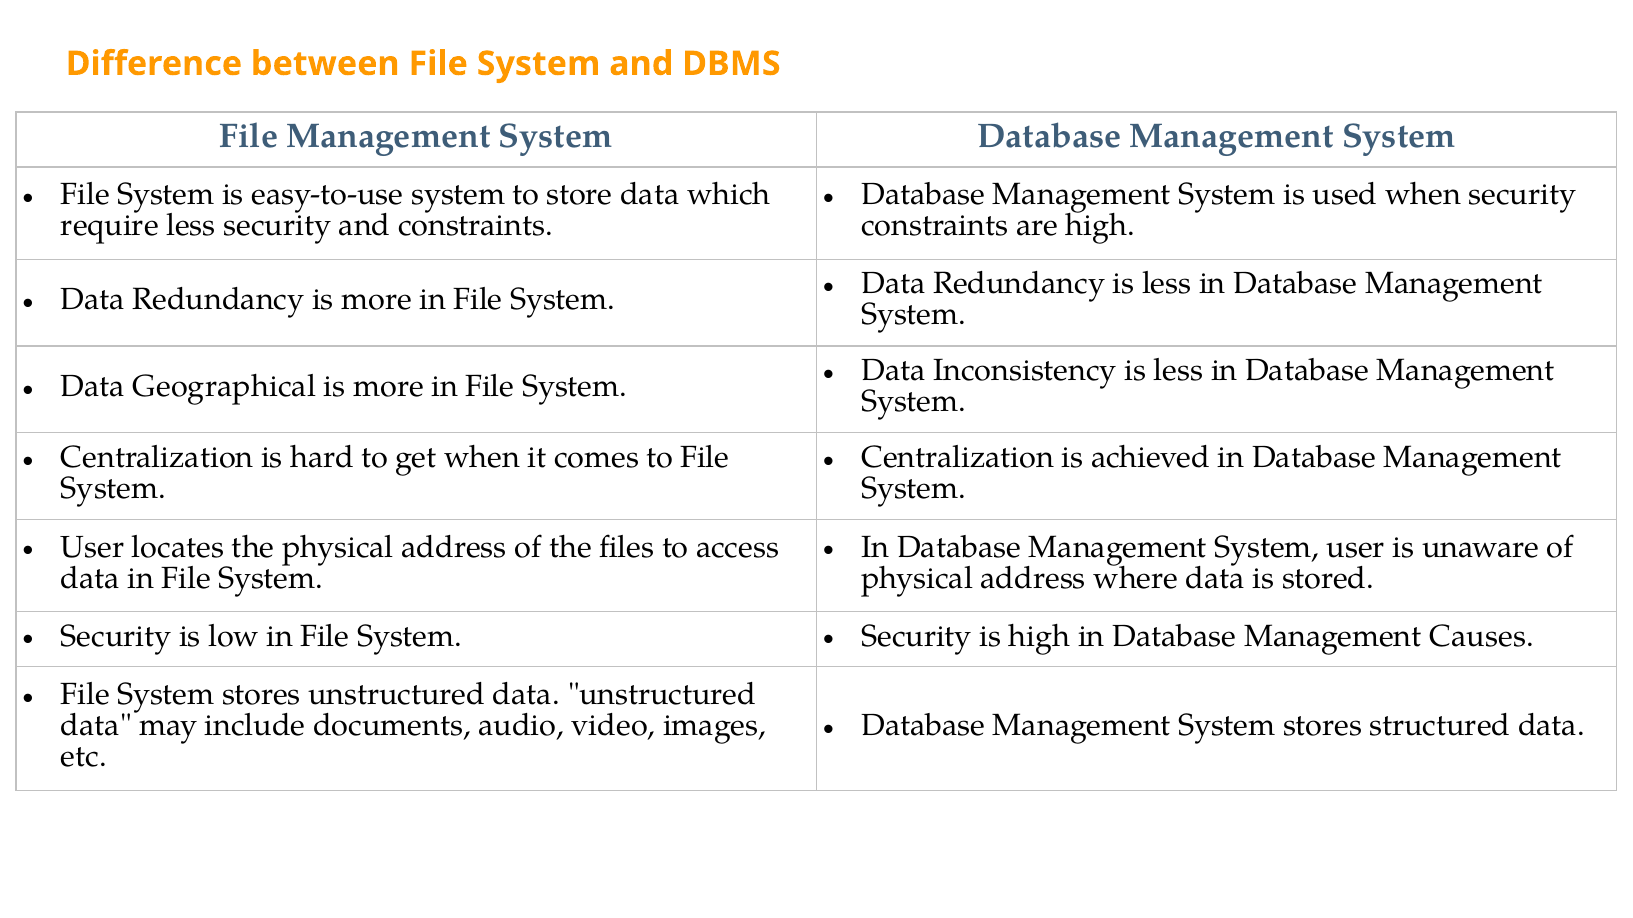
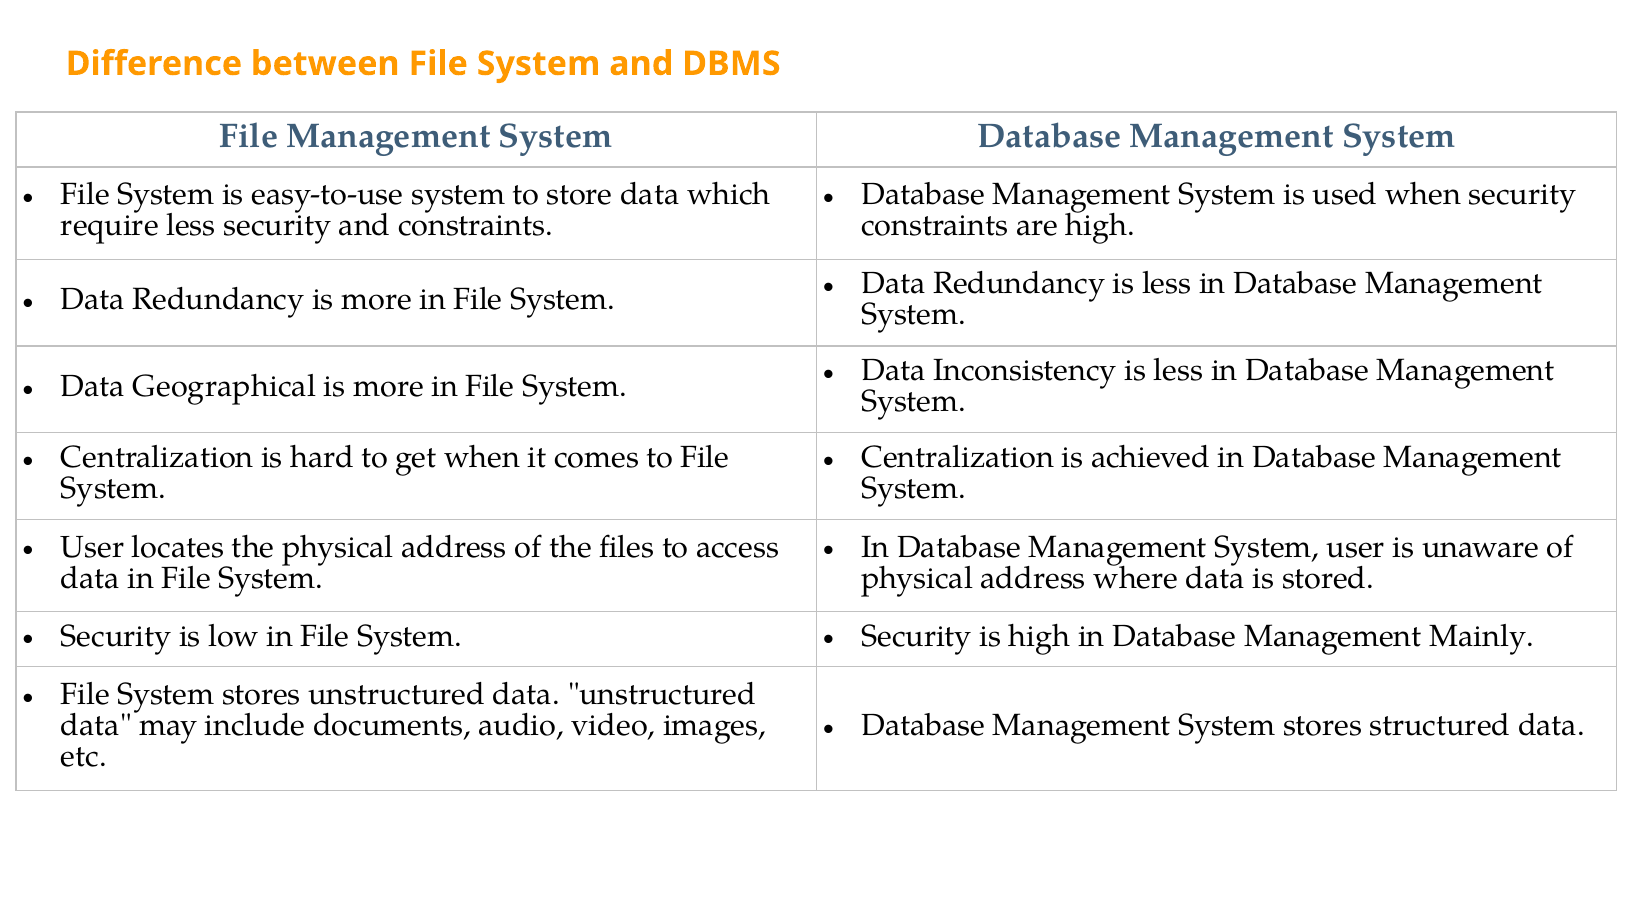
Causes: Causes -> Mainly
